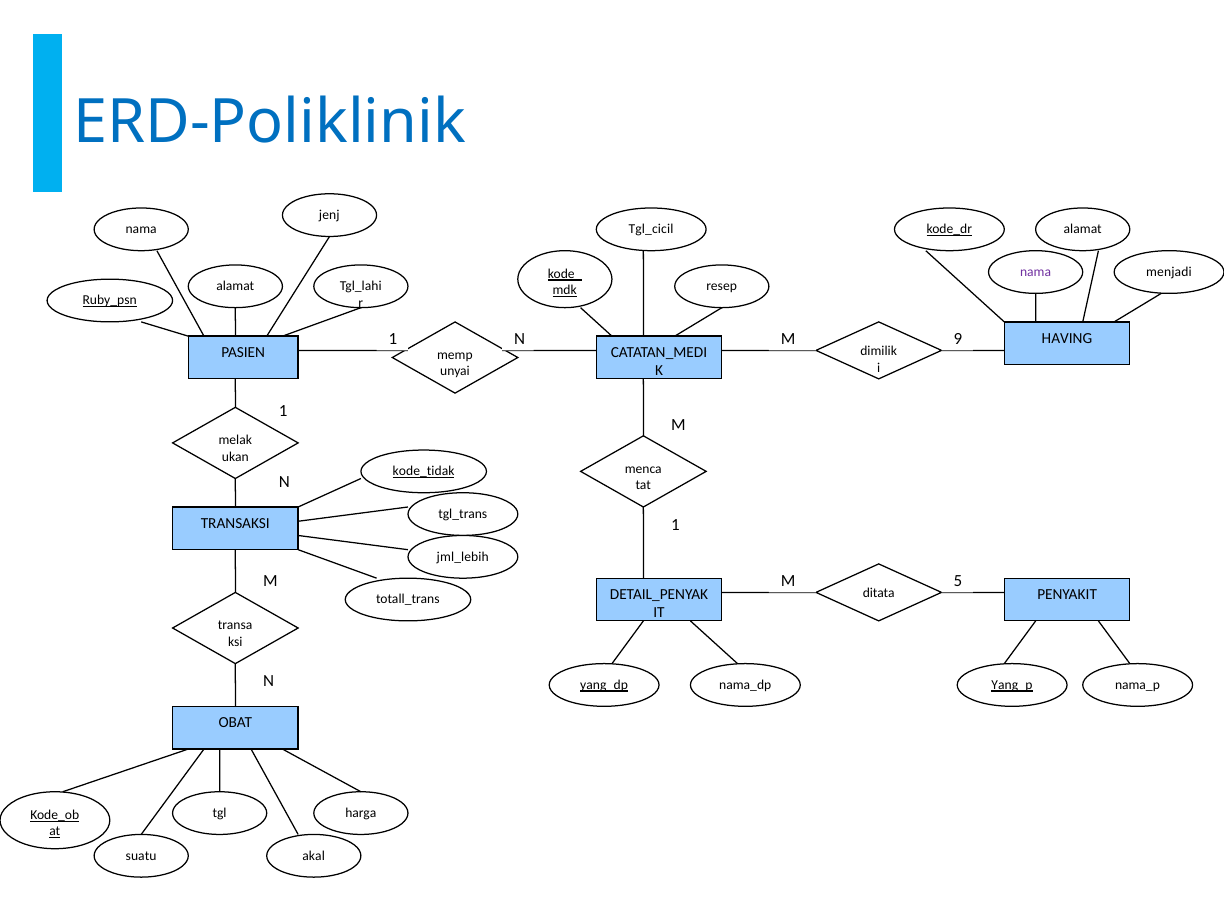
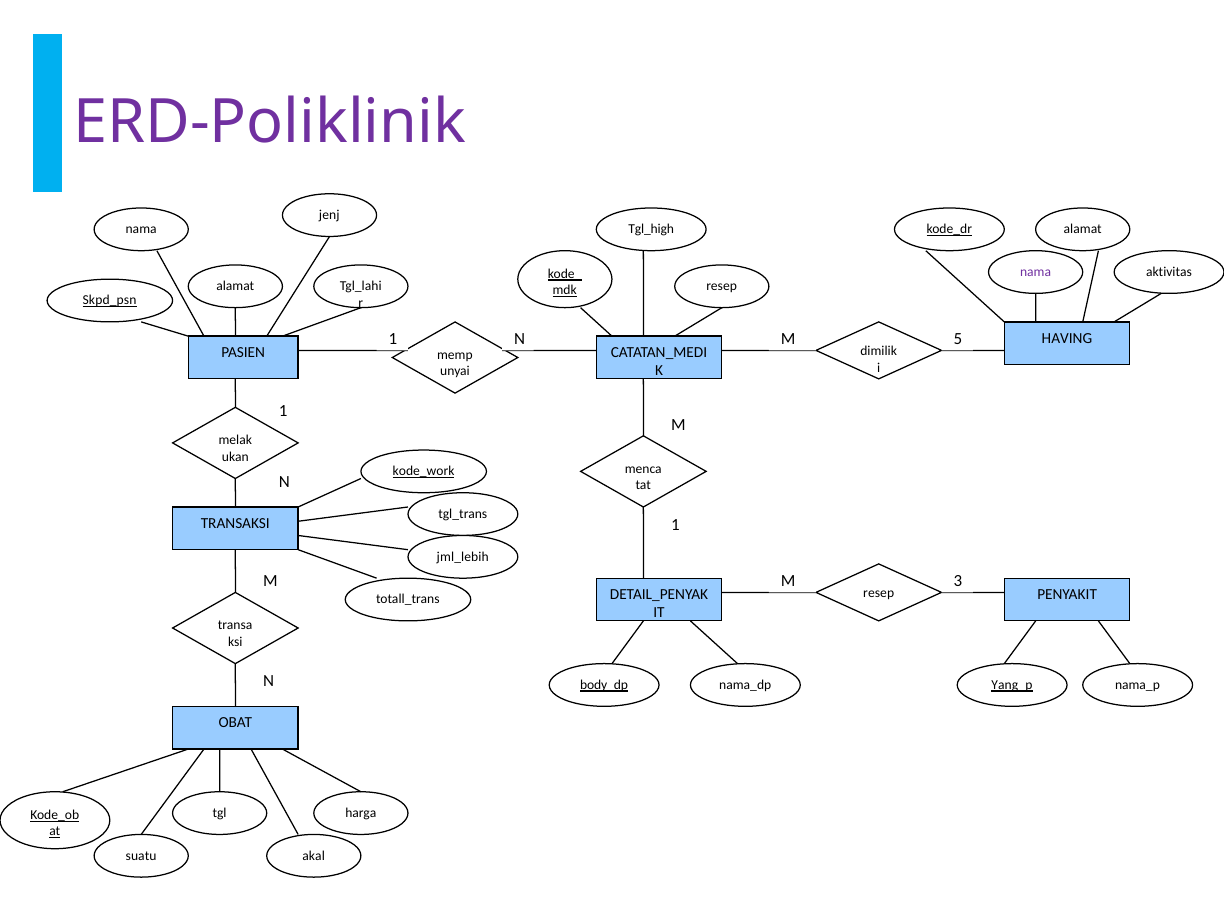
ERD-Poliklinik colour: blue -> purple
Tgl_cicil: Tgl_cicil -> Tgl_high
menjadi: menjadi -> aktivitas
Ruby_psn: Ruby_psn -> Skpd_psn
9: 9 -> 5
kode_tidak: kode_tidak -> kode_work
5: 5 -> 3
ditata at (879, 593): ditata -> resep
yang_dp: yang_dp -> body_dp
